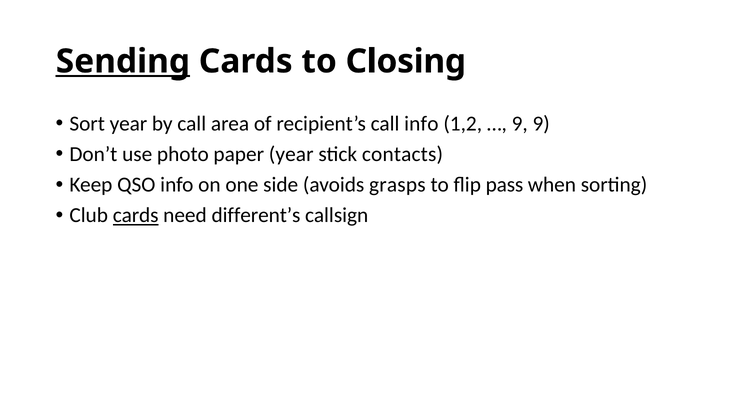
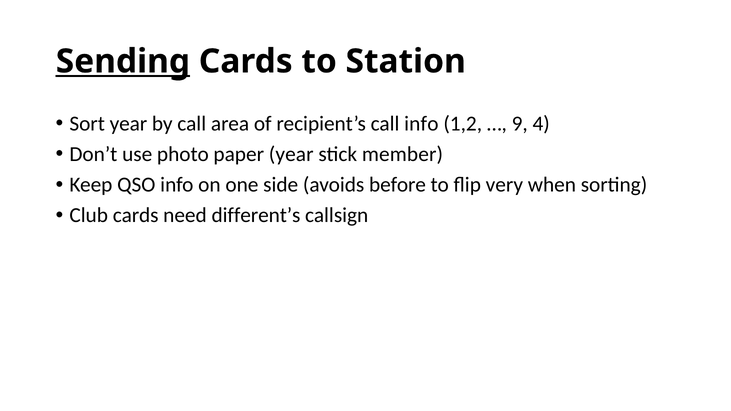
Closing: Closing -> Station
9 9: 9 -> 4
contacts: contacts -> member
grasps: grasps -> before
pass: pass -> very
cards at (136, 216) underline: present -> none
